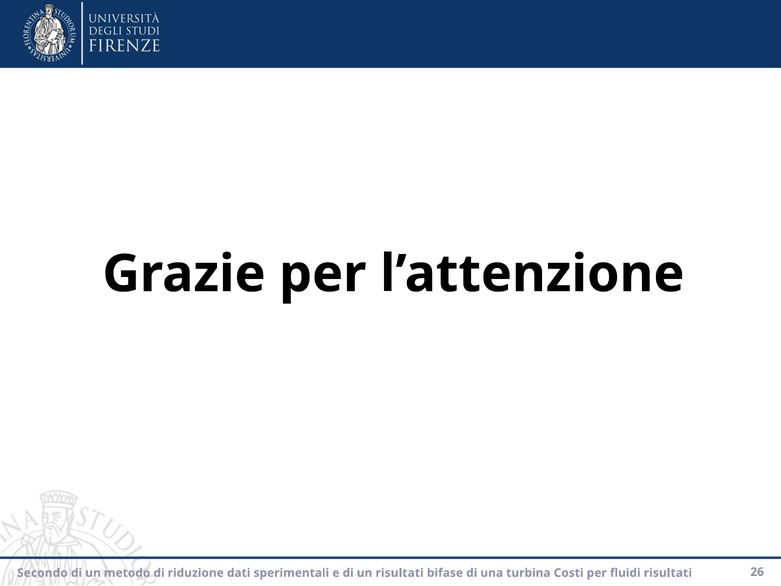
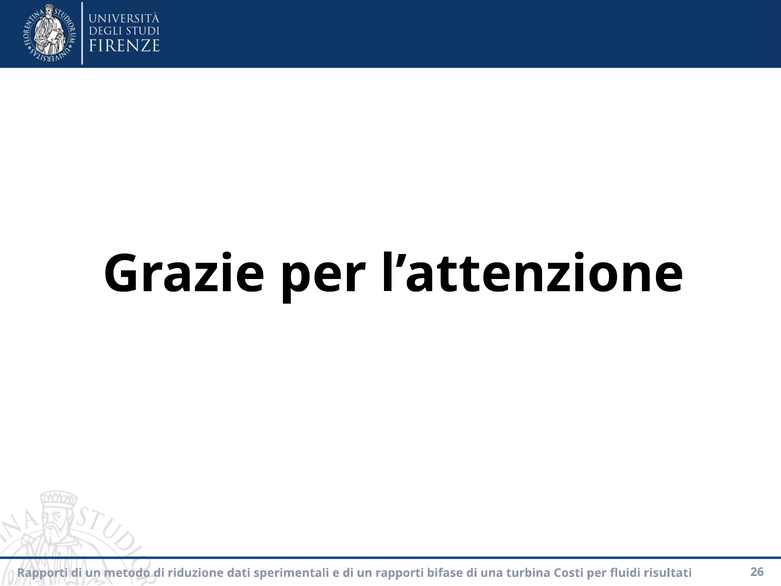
Secondo at (42, 573): Secondo -> Rapporti
un risultati: risultati -> rapporti
